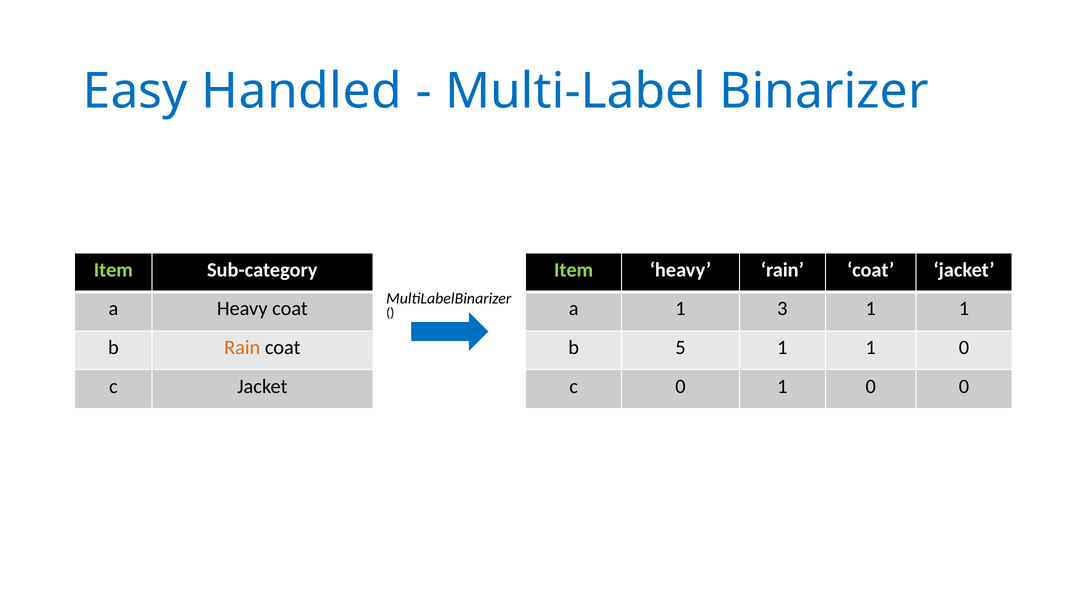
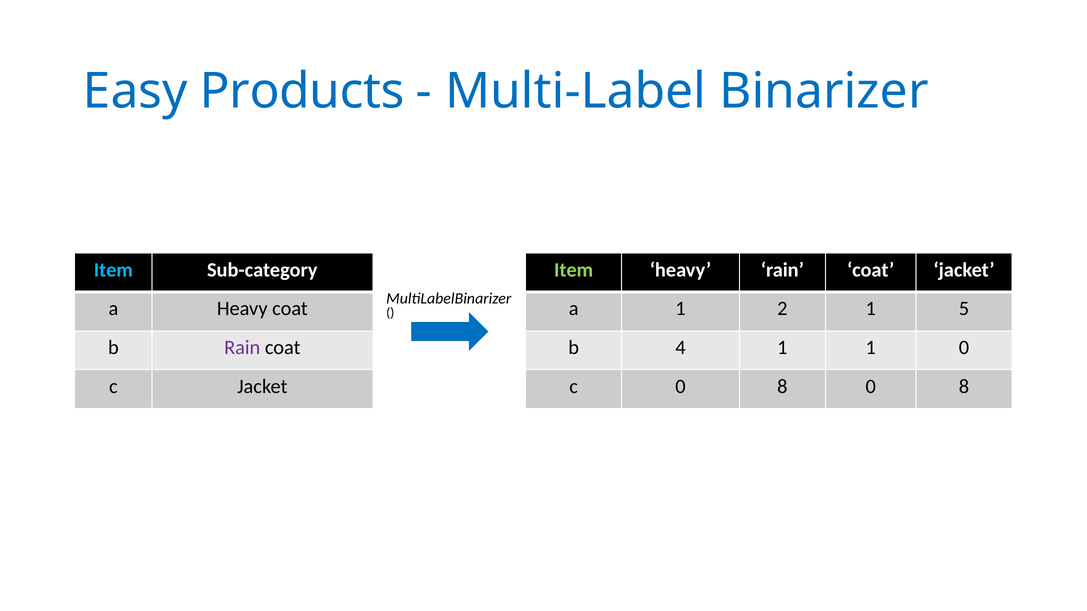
Handled: Handled -> Products
Item at (113, 270) colour: light green -> light blue
3: 3 -> 2
1 at (964, 309): 1 -> 5
Rain at (242, 348) colour: orange -> purple
5: 5 -> 4
c 0 1: 1 -> 8
0 at (964, 387): 0 -> 8
